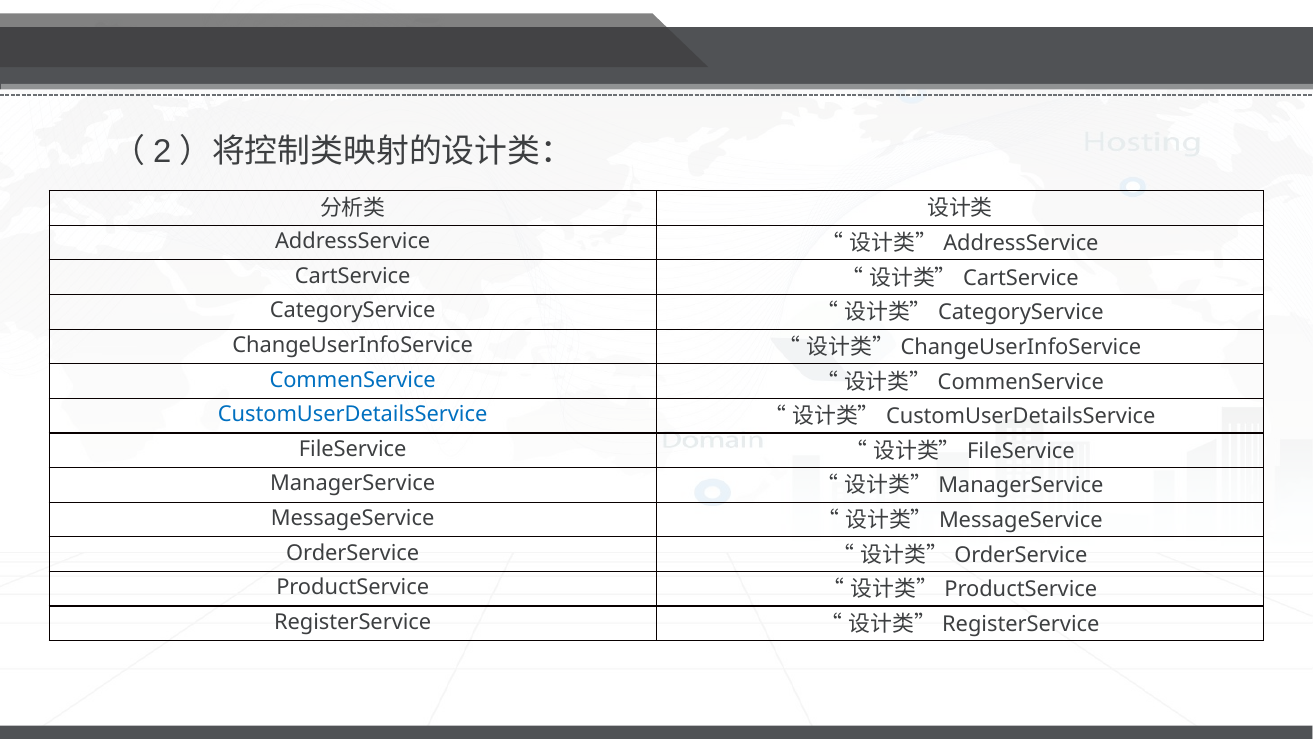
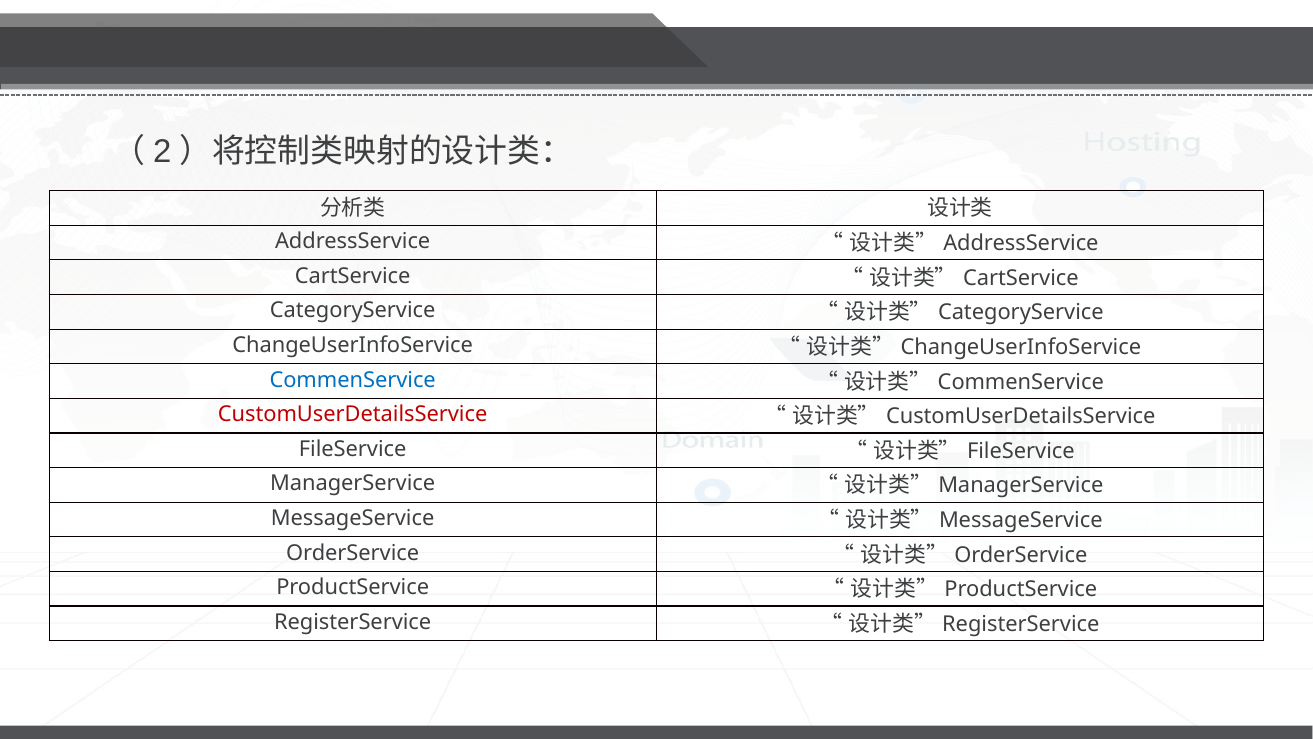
CustomUserDetailsService at (353, 414) colour: blue -> red
